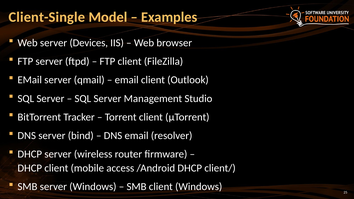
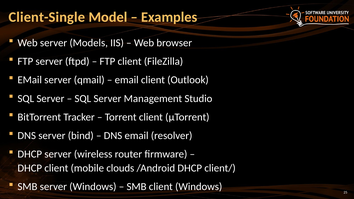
Devices: Devices -> Models
access: access -> clouds
